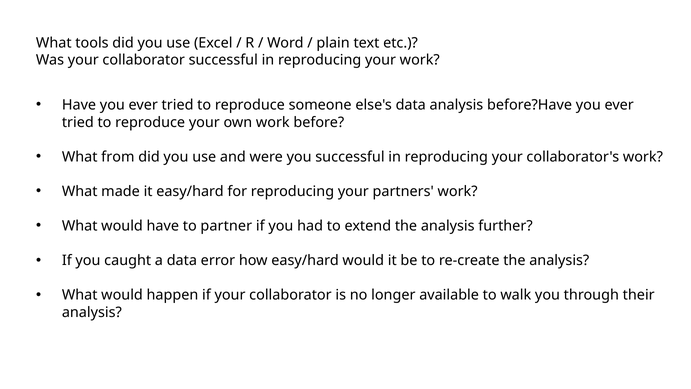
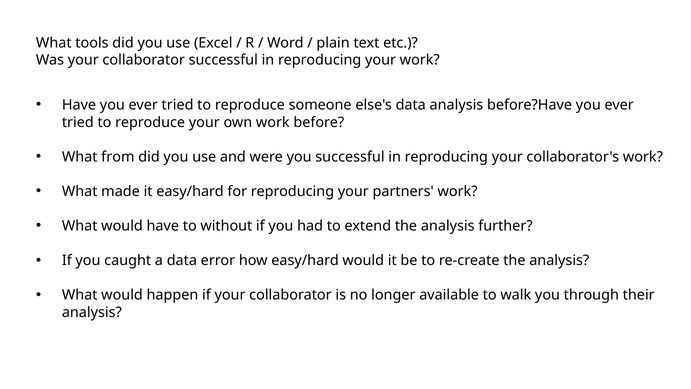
partner: partner -> without
